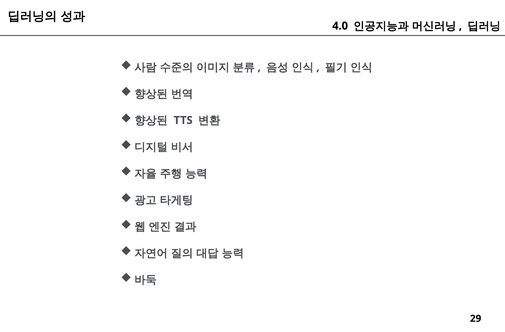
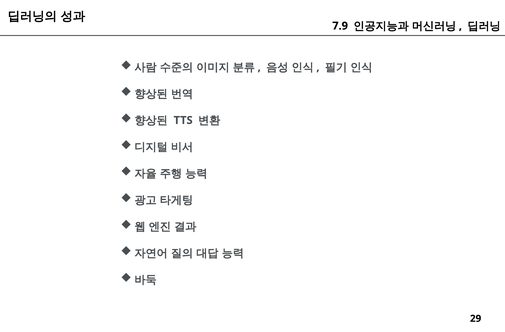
4.0: 4.0 -> 7.9
